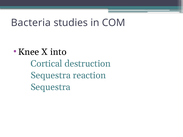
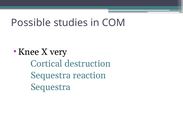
Bacteria: Bacteria -> Possible
into: into -> very
